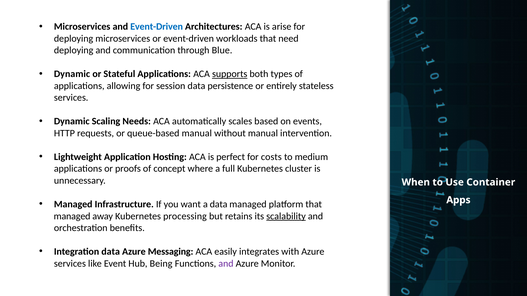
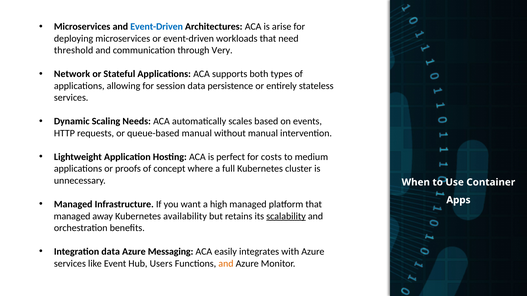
deploying at (74, 50): deploying -> threshold
Blue: Blue -> Very
Dynamic at (72, 74): Dynamic -> Network
supports underline: present -> none
a data: data -> high
processing: processing -> availability
Being: Being -> Users
and at (226, 264) colour: purple -> orange
